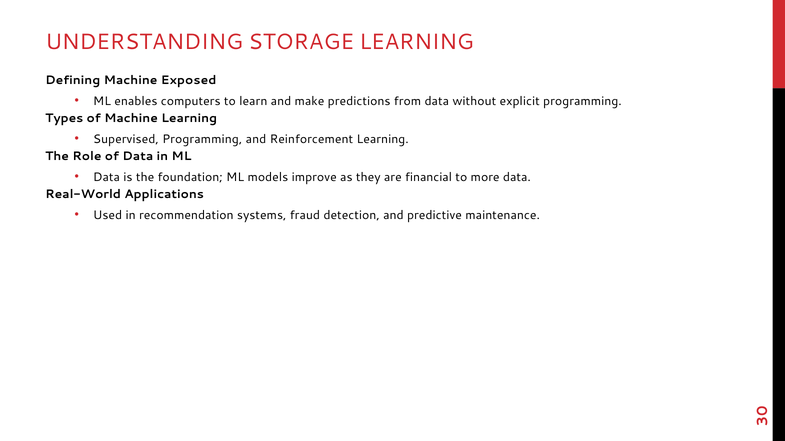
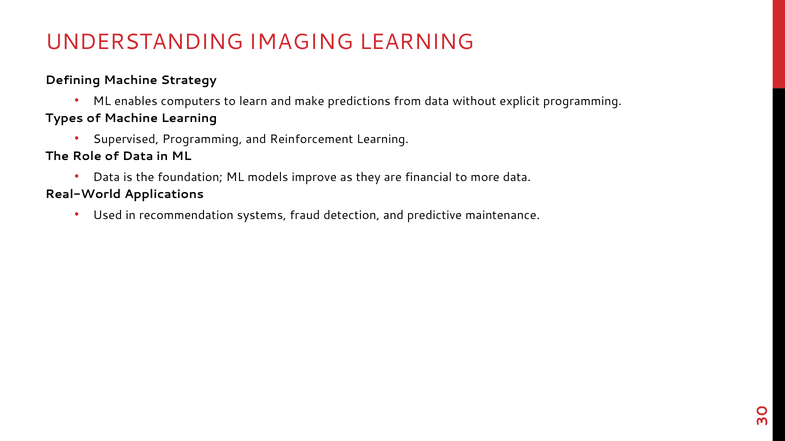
STORAGE: STORAGE -> IMAGING
Exposed: Exposed -> Strategy
